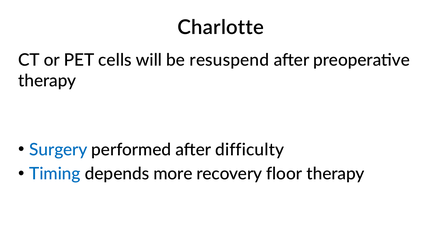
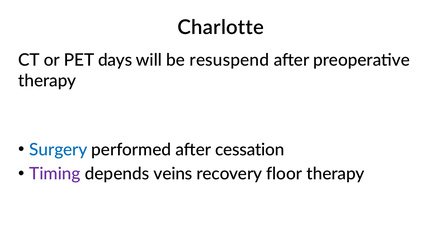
cells: cells -> days
difficulty: difficulty -> cessation
Timing colour: blue -> purple
more: more -> veins
